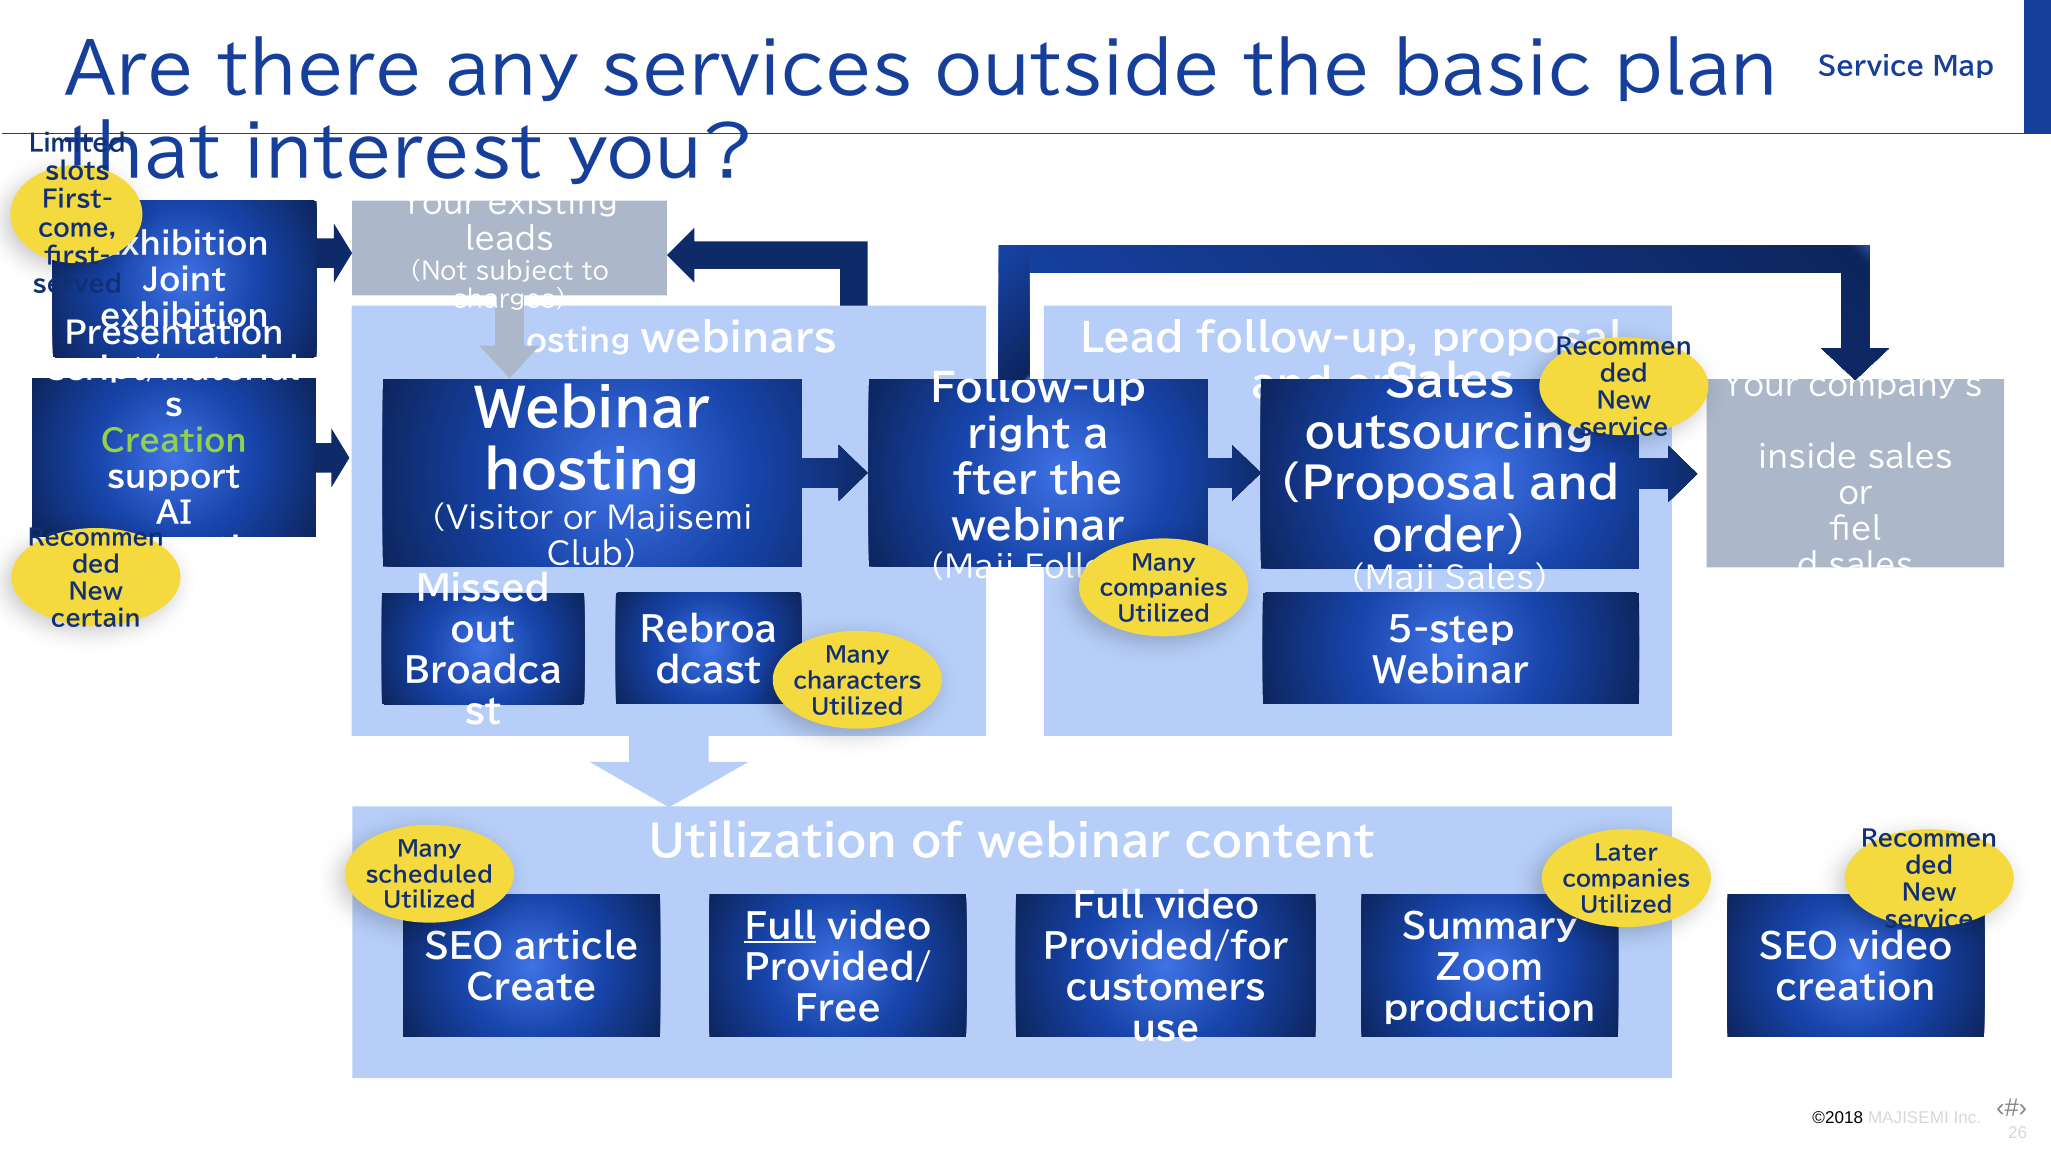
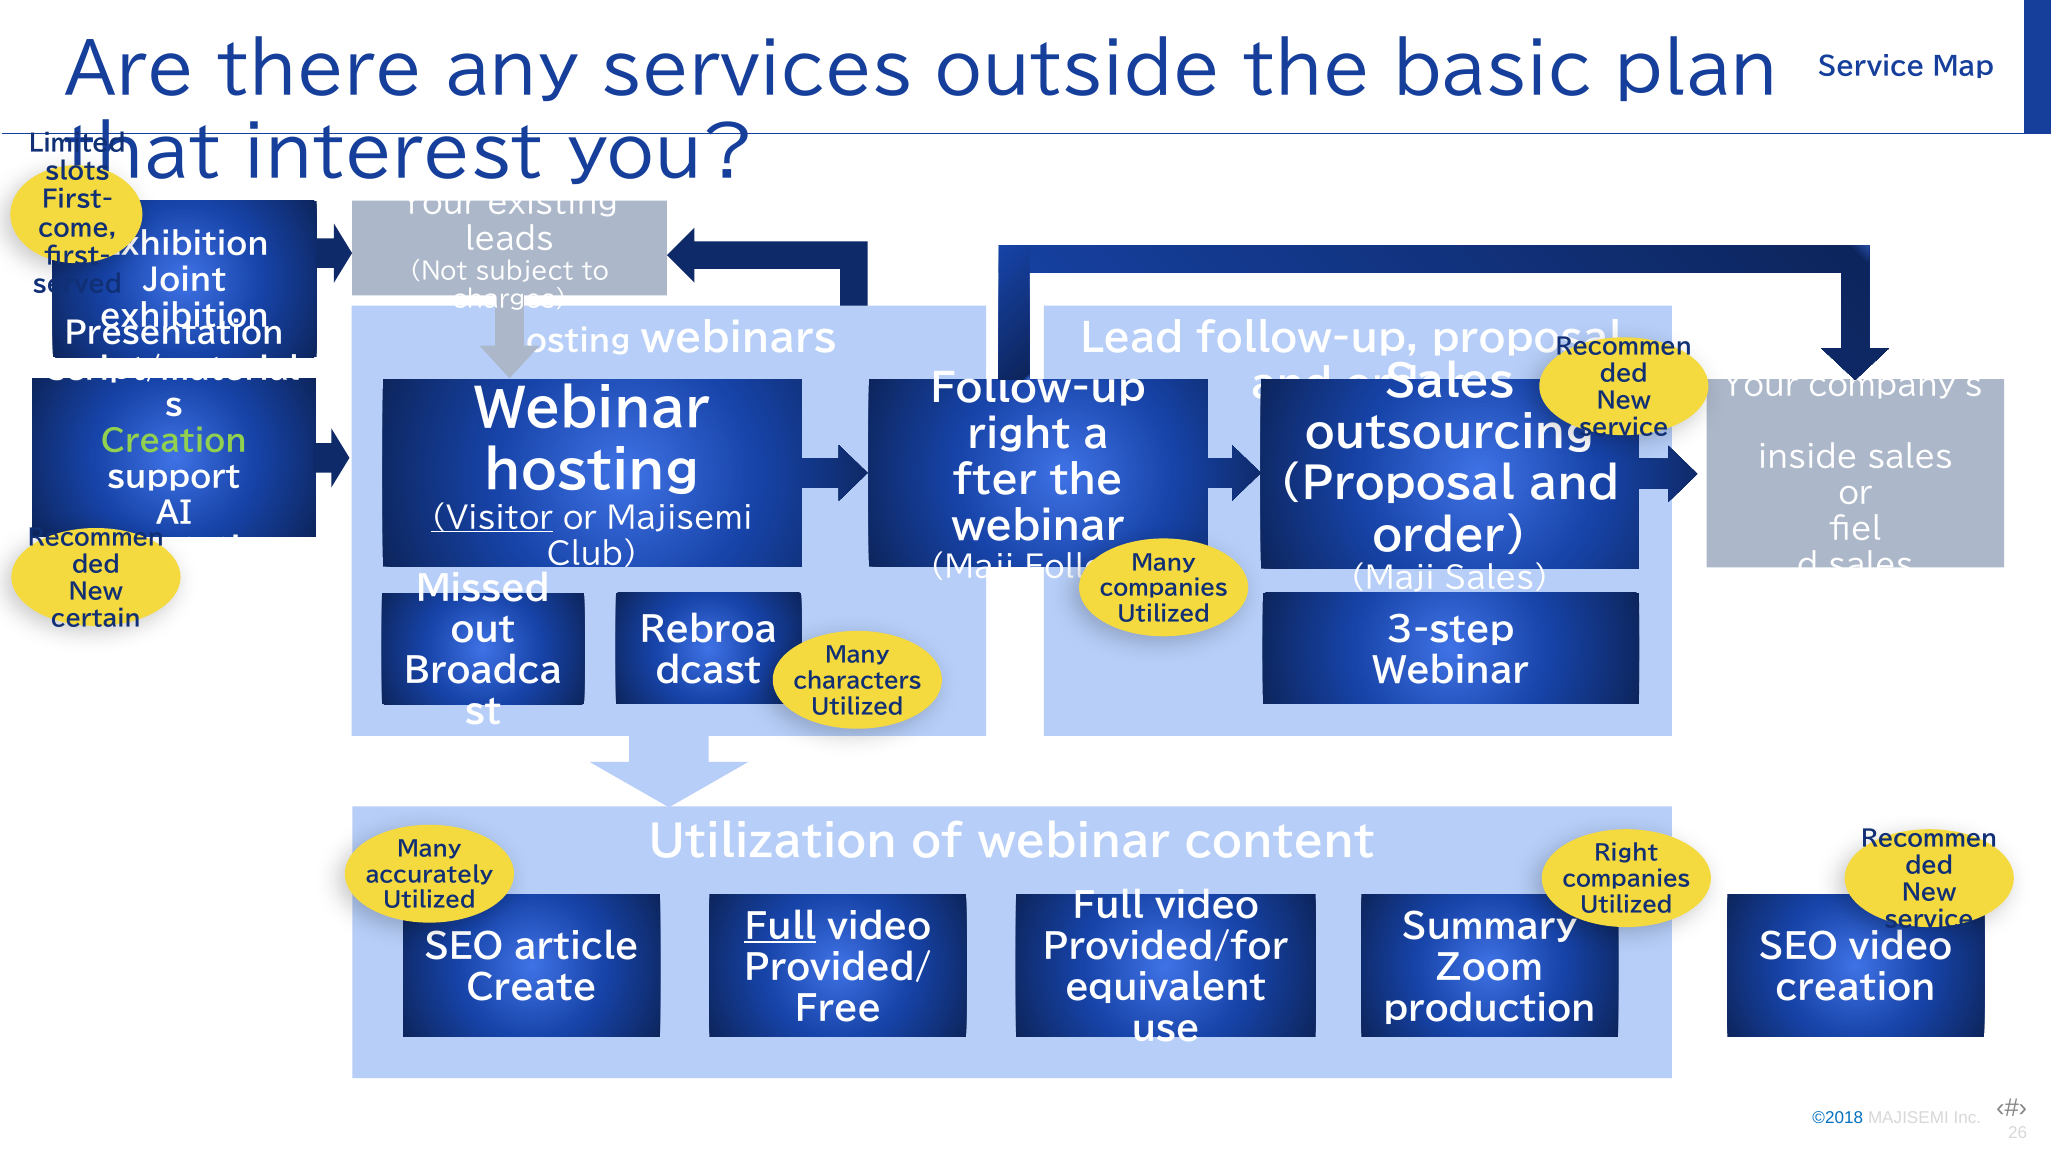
Visitor underline: none -> present
5-step: 5-step -> 3-step
Later at (1626, 854): Later -> Right
scheduled: scheduled -> accurately
customers: customers -> equivalent
©2018 colour: black -> blue
